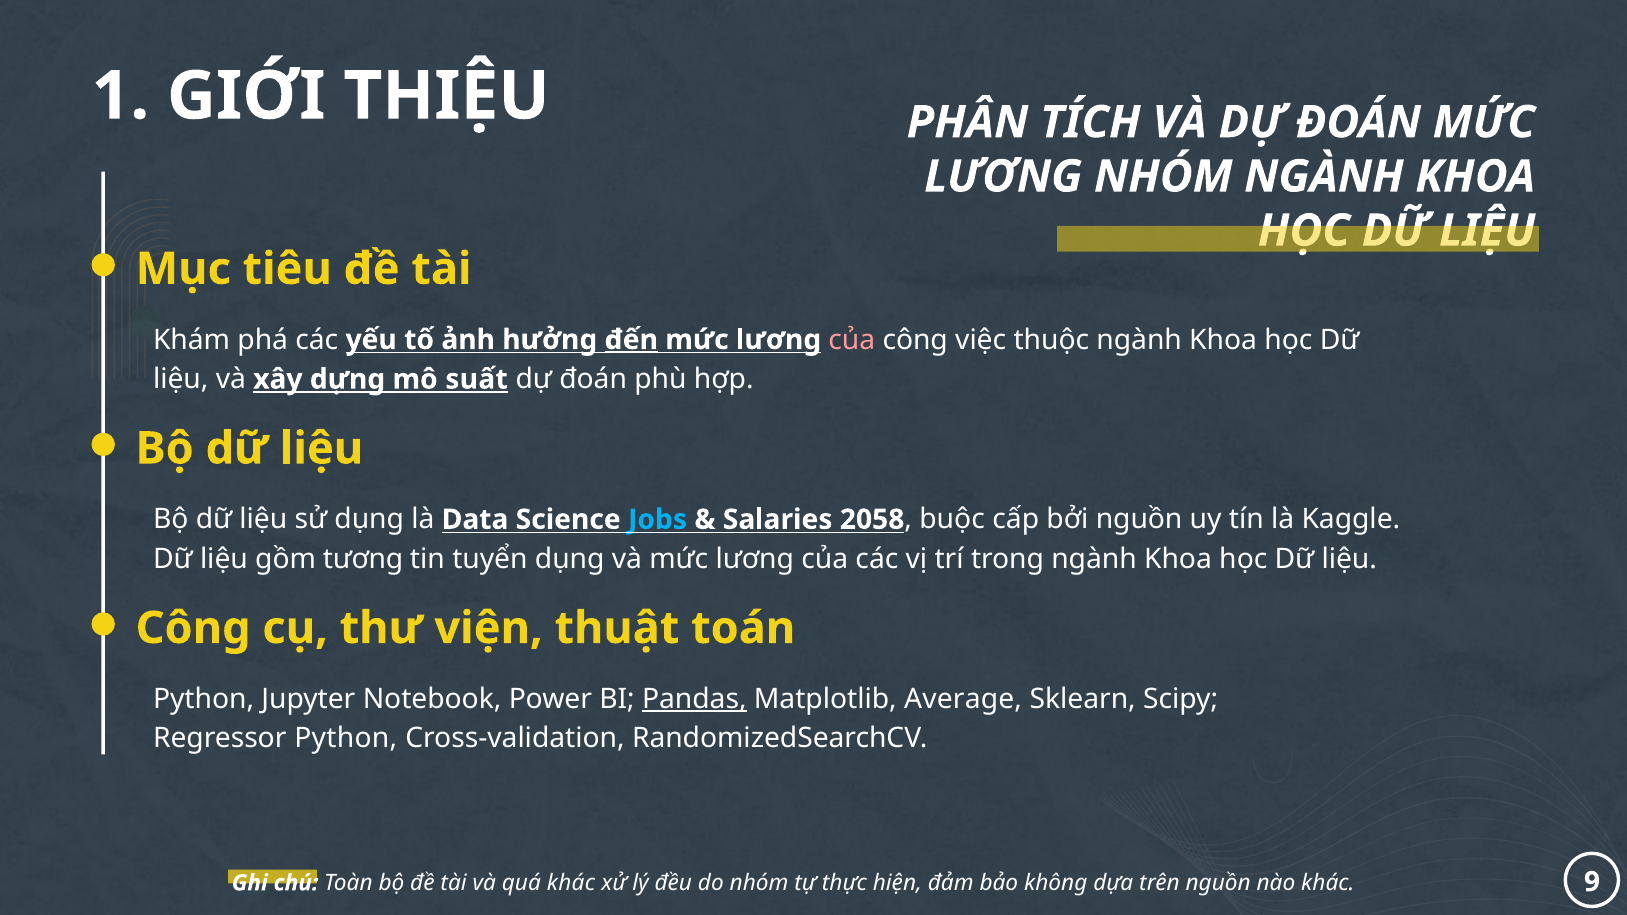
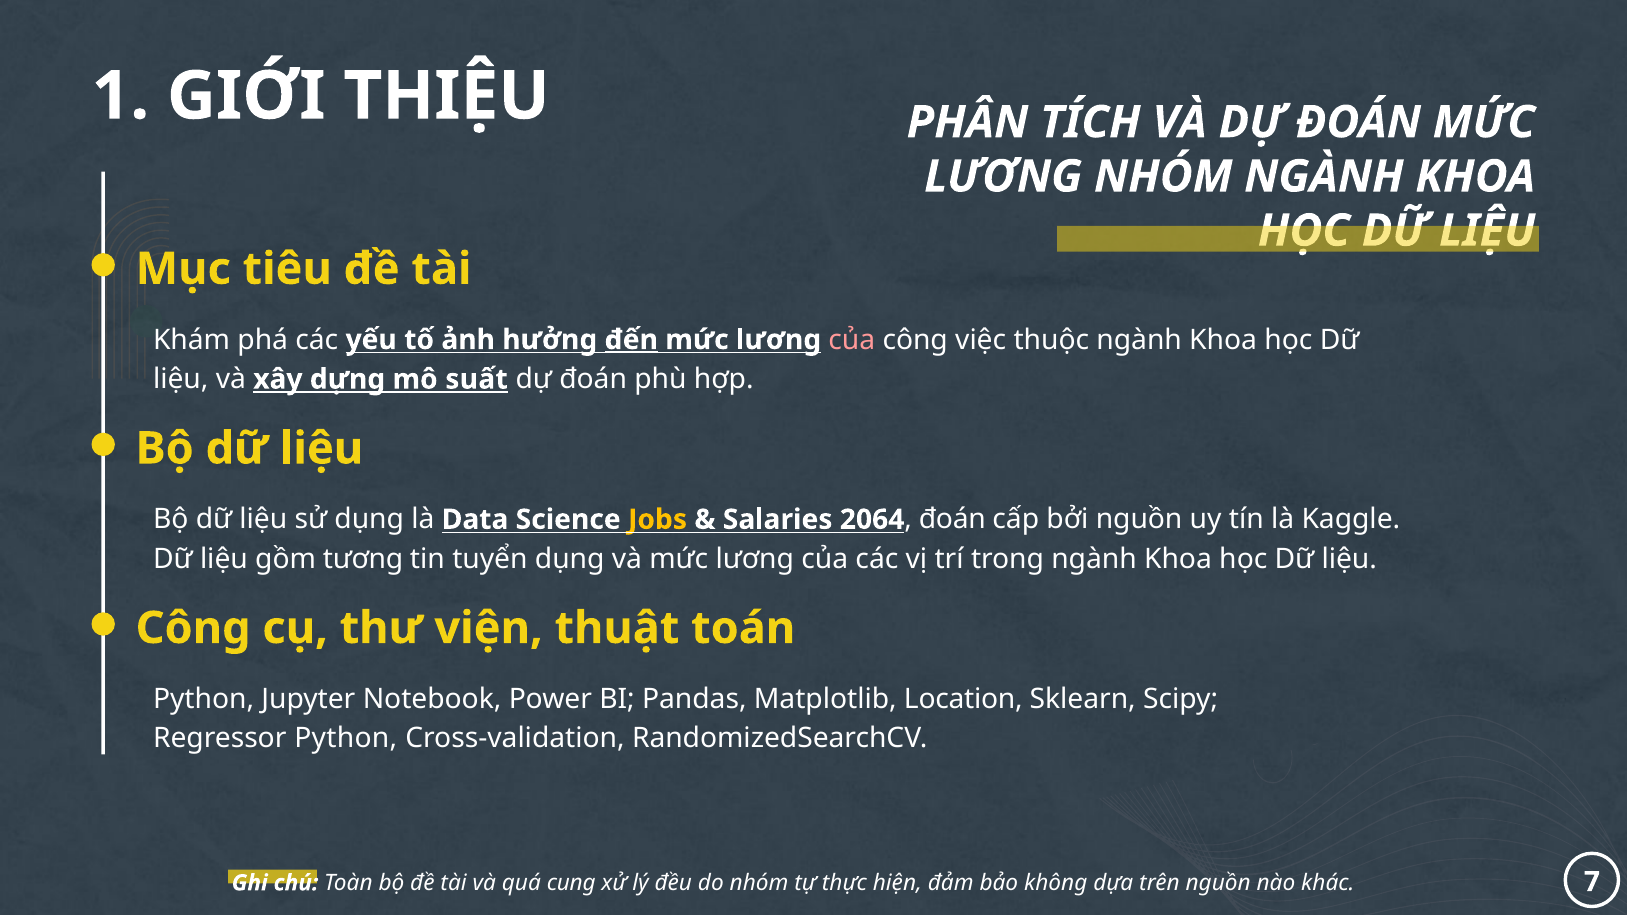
Jobs colour: light blue -> yellow
2058: 2058 -> 2064
buộc at (952, 520): buộc -> đoán
Pandas underline: present -> none
Average: Average -> Location
quá khác: khác -> cung
9: 9 -> 7
